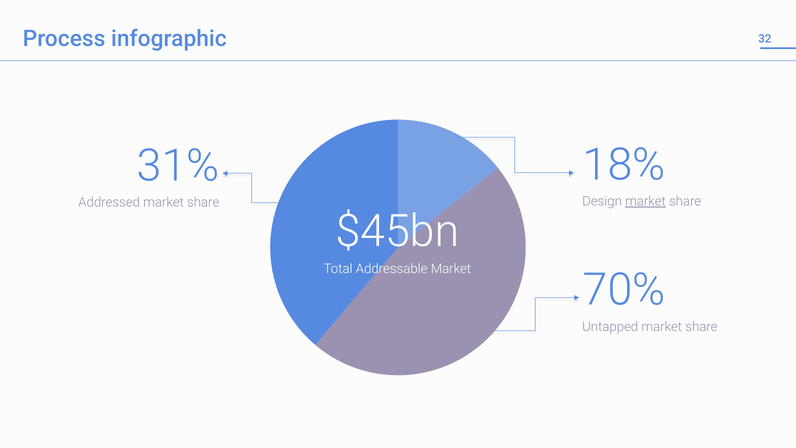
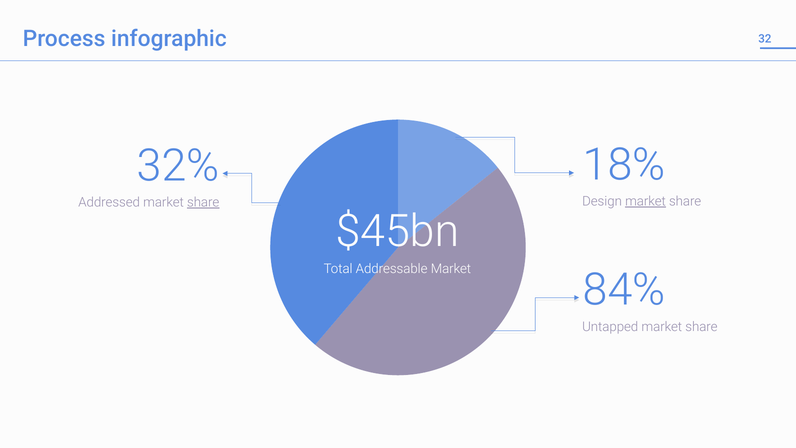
31%: 31% -> 32%
share at (203, 202) underline: none -> present
70%: 70% -> 84%
